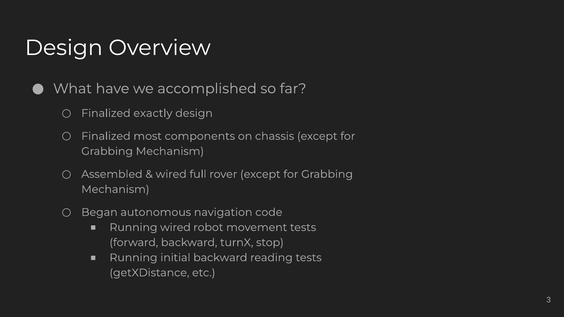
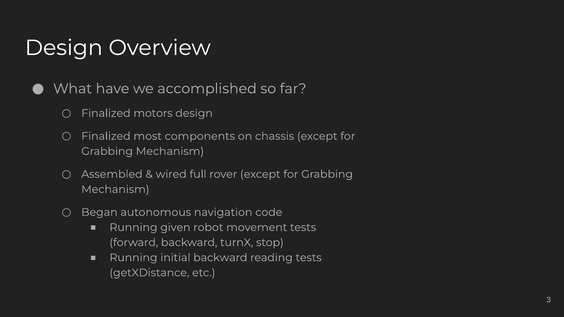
exactly: exactly -> motors
Running wired: wired -> given
